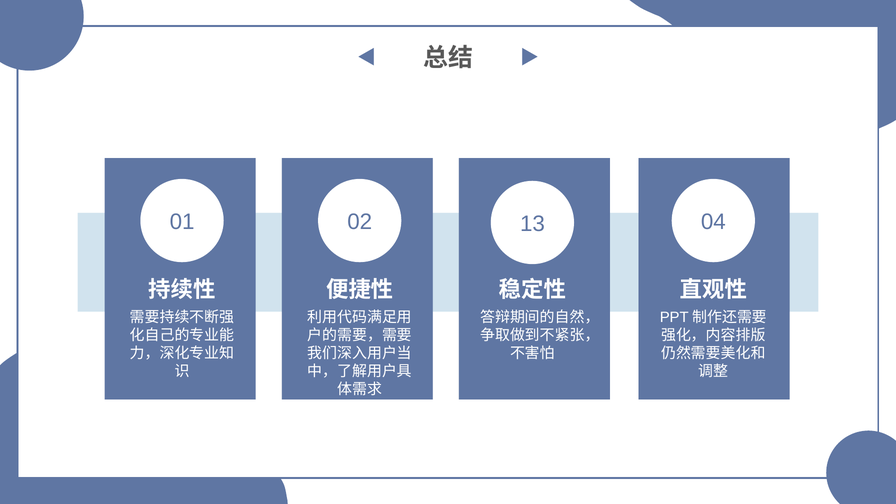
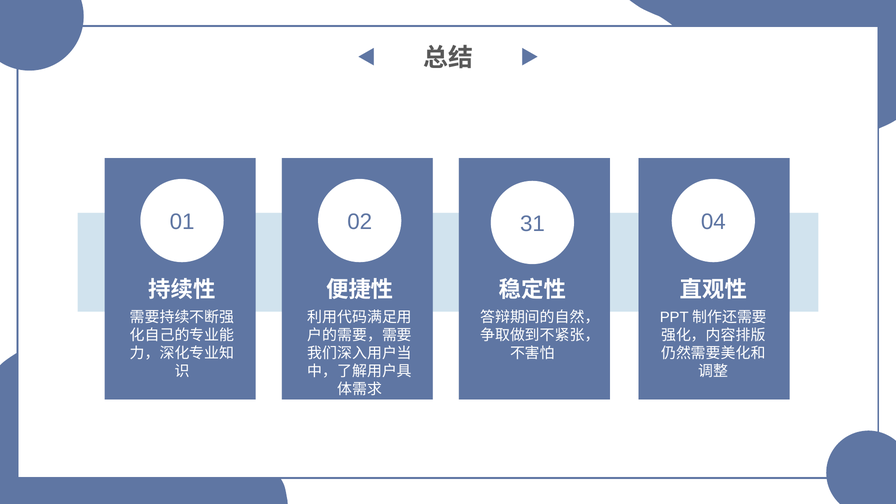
13: 13 -> 31
